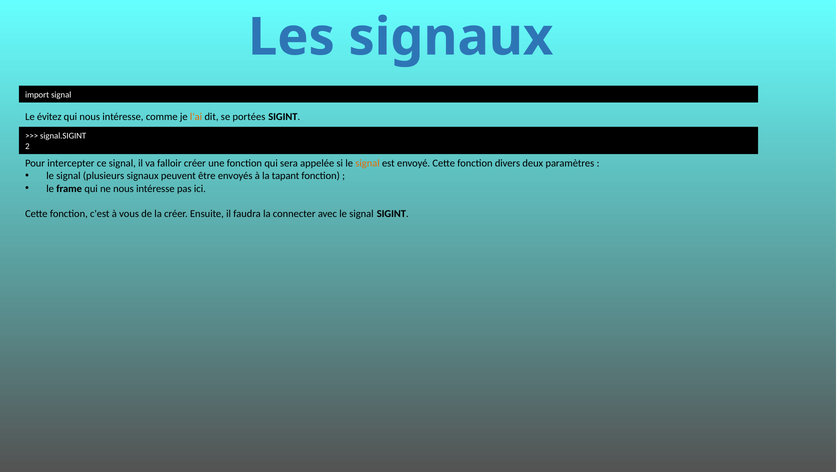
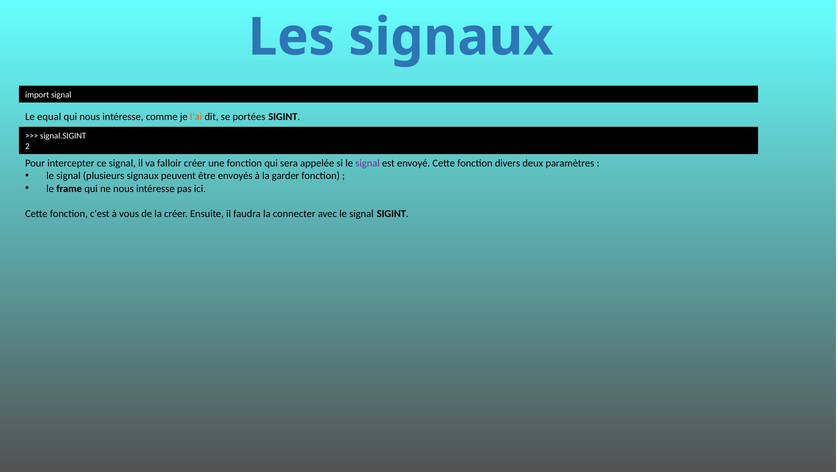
évitez: évitez -> equal
signal at (368, 163) colour: orange -> purple
tapant: tapant -> garder
